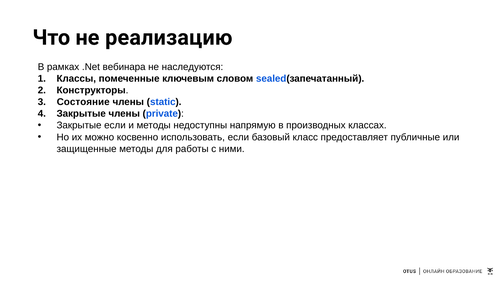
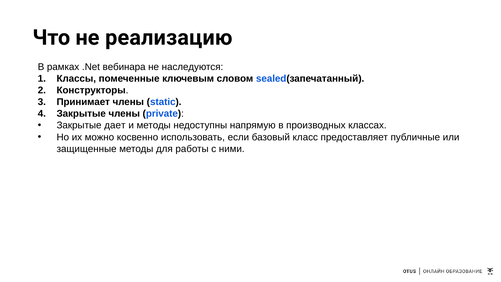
Состояние: Состояние -> Принимает
Закрытые если: если -> дает
